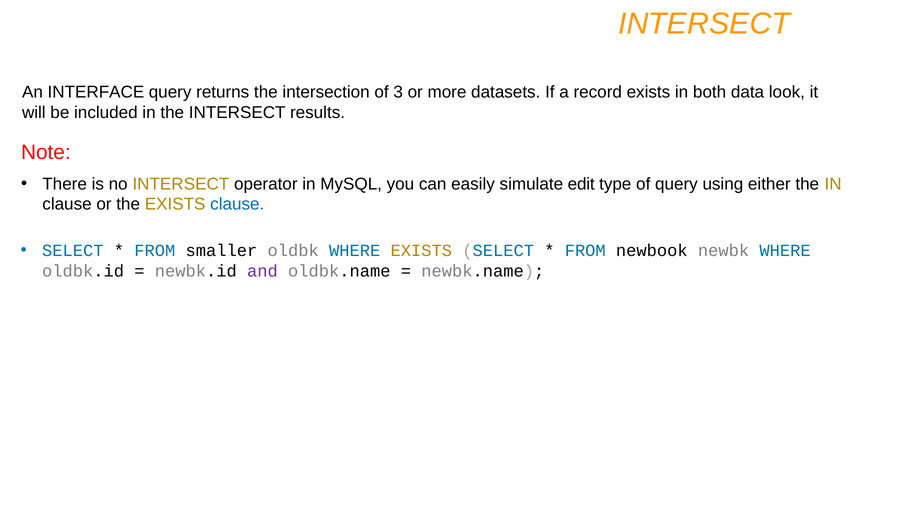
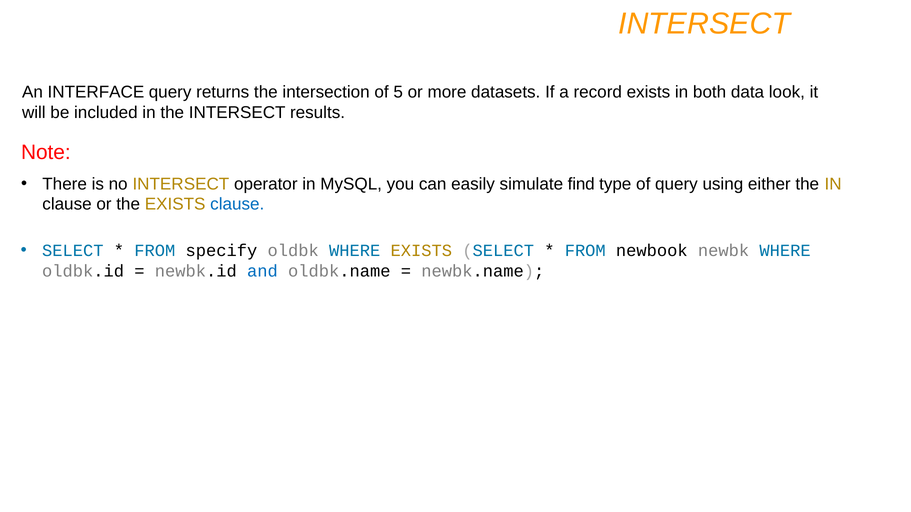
3: 3 -> 5
edit: edit -> find
smaller: smaller -> specify
and colour: purple -> blue
